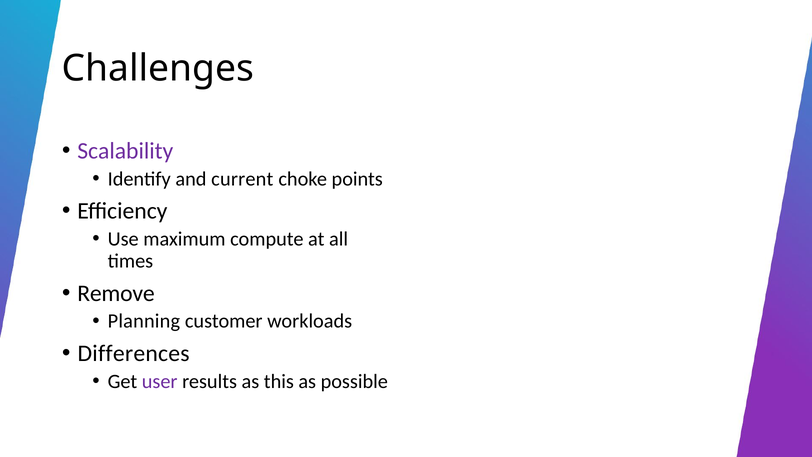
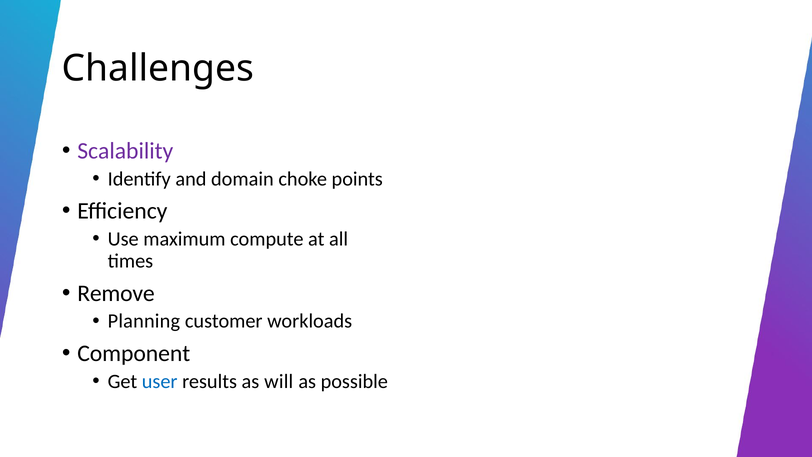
current: current -> domain
Differences: Differences -> Component
user colour: purple -> blue
this: this -> will
